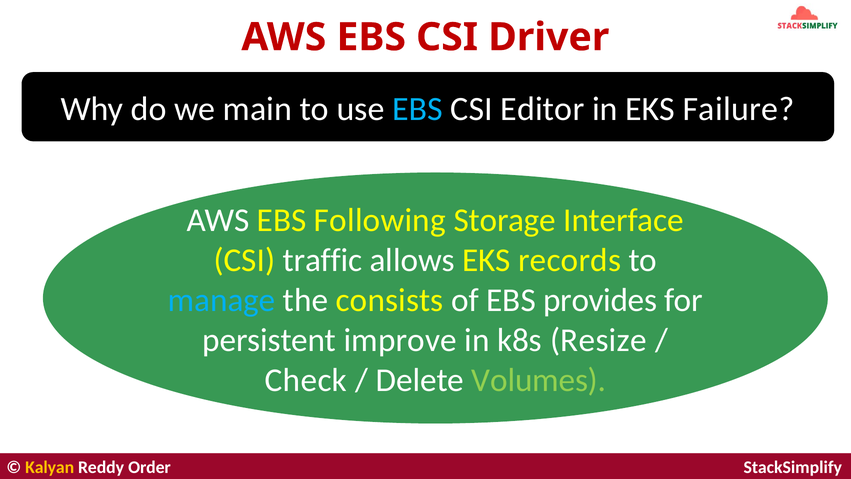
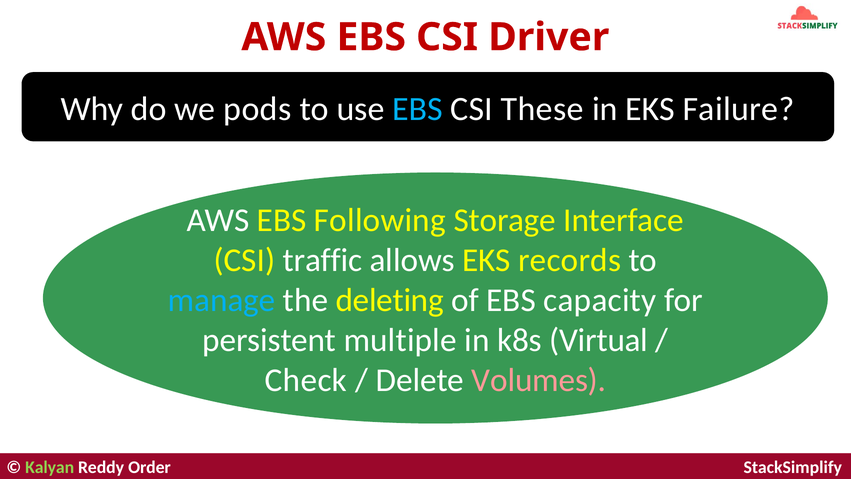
main: main -> pods
Editor: Editor -> These
consists: consists -> deleting
provides: provides -> capacity
improve: improve -> multiple
Resize: Resize -> Virtual
Volumes colour: light green -> pink
Kalyan colour: yellow -> light green
